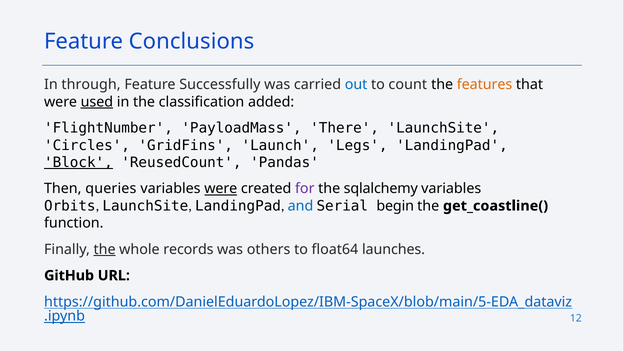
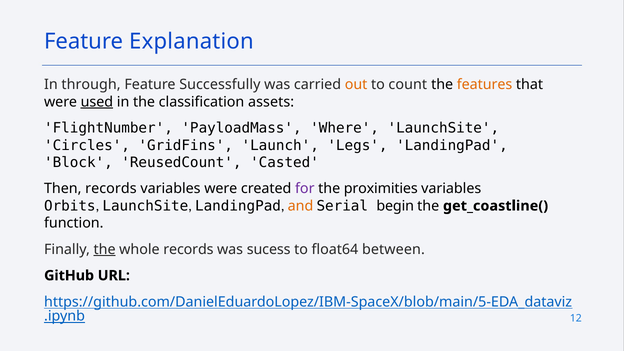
Conclusions: Conclusions -> Explanation
out colour: blue -> orange
added: added -> assets
There: There -> Where
Block underline: present -> none
Pandas: Pandas -> Casted
Then queries: queries -> records
were at (221, 189) underline: present -> none
sqlalchemy: sqlalchemy -> proximities
and colour: blue -> orange
others: others -> sucess
launches: launches -> between
